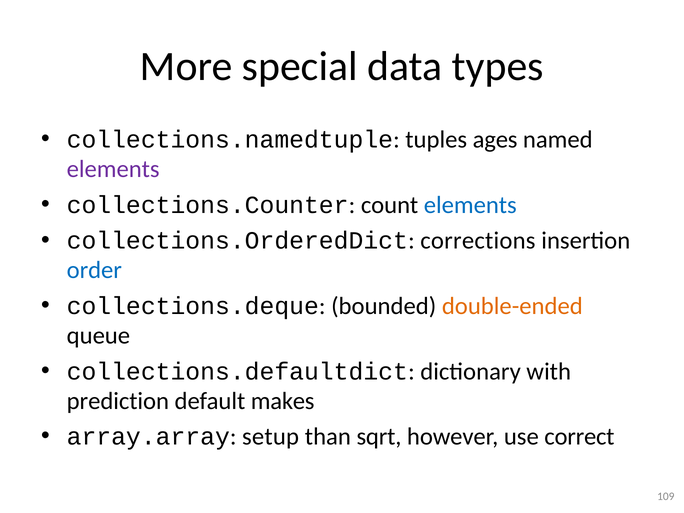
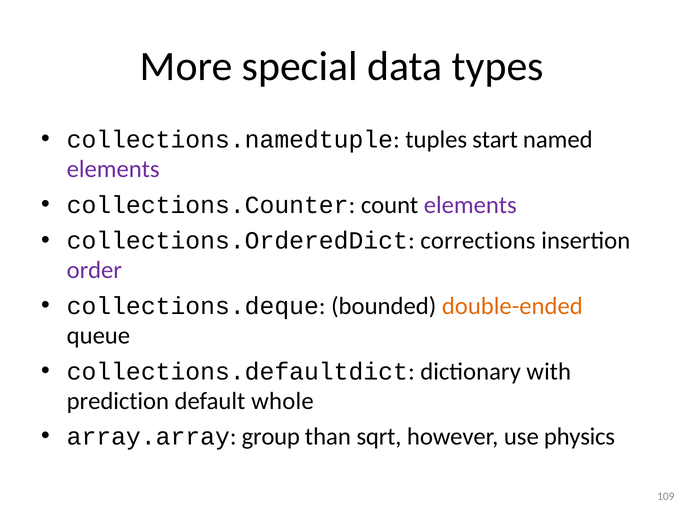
ages: ages -> start
elements at (470, 205) colour: blue -> purple
order colour: blue -> purple
makes: makes -> whole
setup: setup -> group
correct: correct -> physics
